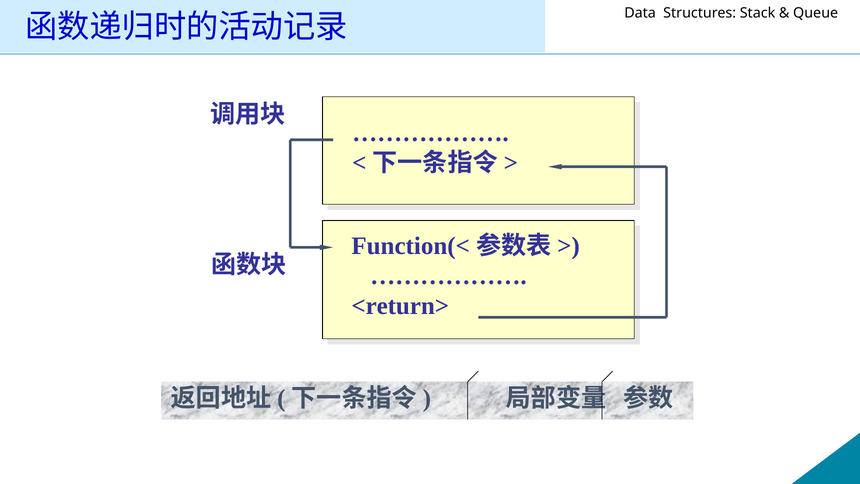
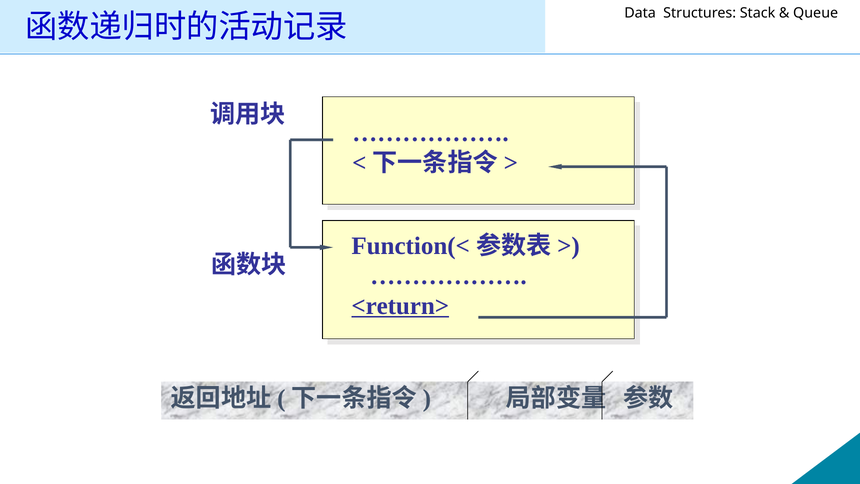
<return> underline: none -> present
